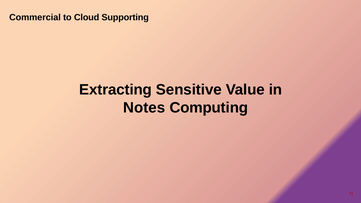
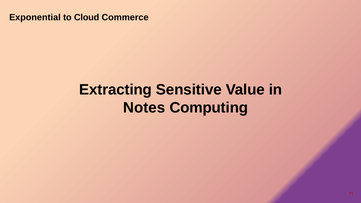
Commercial: Commercial -> Exponential
Supporting: Supporting -> Commerce
